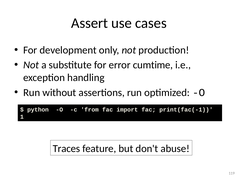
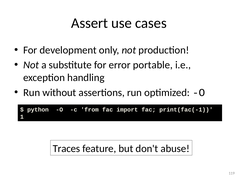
cumtime: cumtime -> portable
